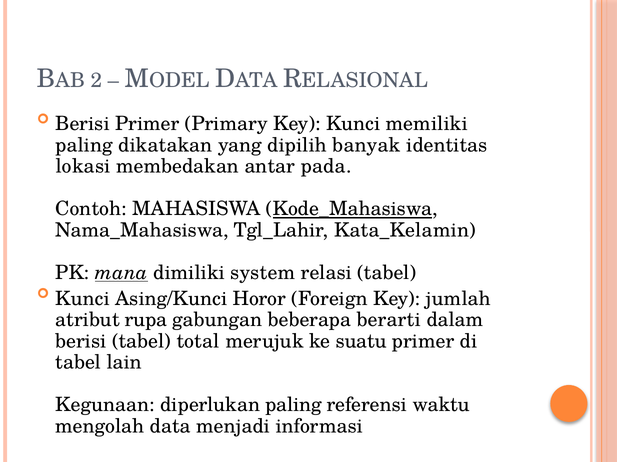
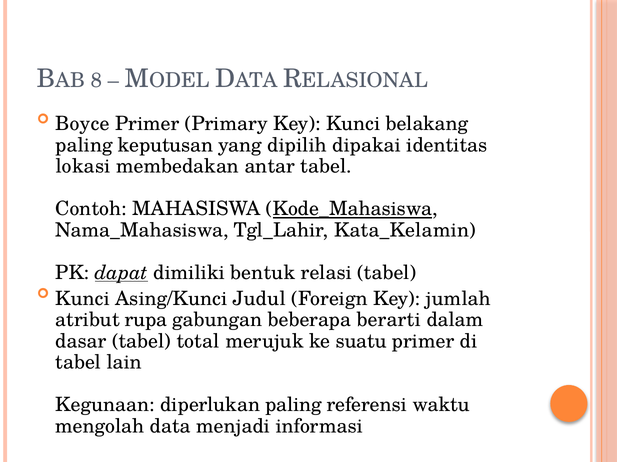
2: 2 -> 8
Berisi at (83, 124): Berisi -> Boyce
memiliki: memiliki -> belakang
dikatakan: dikatakan -> keputusan
banyak: banyak -> dipakai
antar pada: pada -> tabel
mana: mana -> dapat
system: system -> bentuk
Horor: Horor -> Judul
berisi at (81, 342): berisi -> dasar
